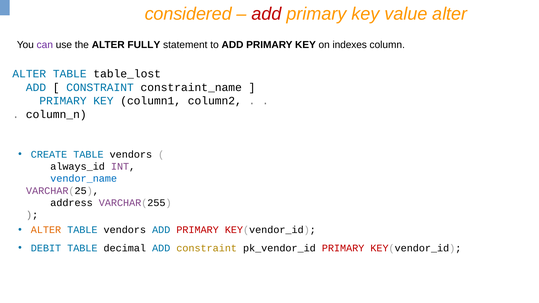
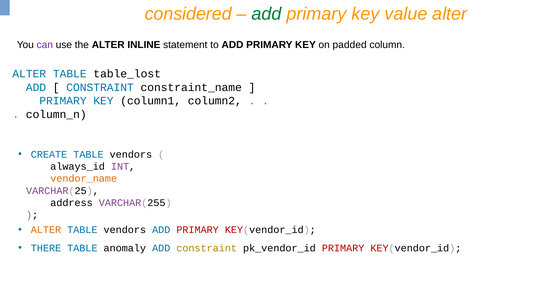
add at (267, 14) colour: red -> green
FULLY: FULLY -> INLINE
indexes: indexes -> padded
vendor_name colour: blue -> orange
DEBIT: DEBIT -> THERE
decimal: decimal -> anomaly
